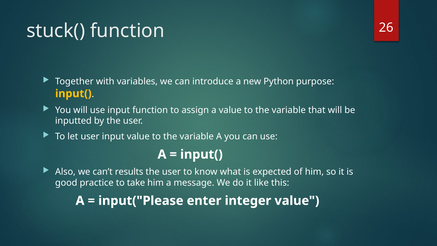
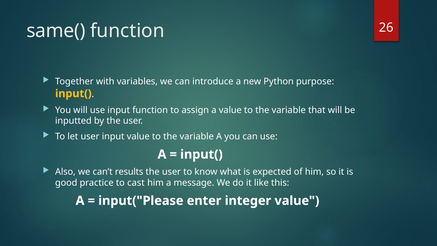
stuck(: stuck( -> same(
take: take -> cast
